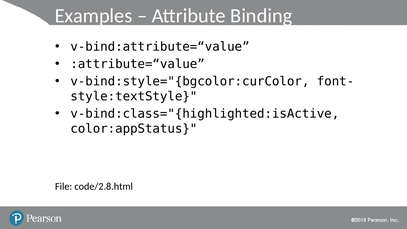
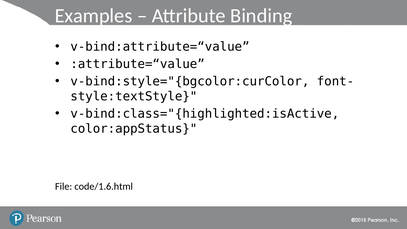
code/2.8.html: code/2.8.html -> code/1.6.html
